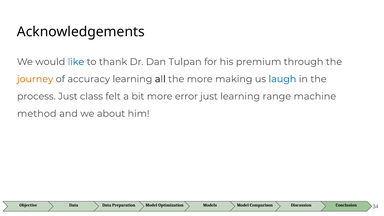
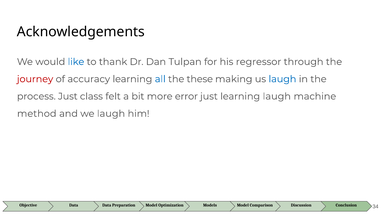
premium: premium -> regressor
journey colour: orange -> red
all colour: black -> blue
the more: more -> these
learning range: range -> laugh
we about: about -> laugh
